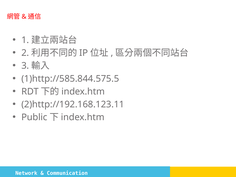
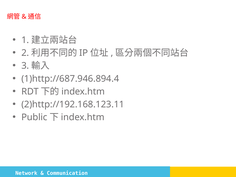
1)http://585.844.575.5: 1)http://585.844.575.5 -> 1)http://687.946.894.4
